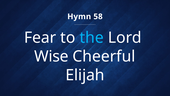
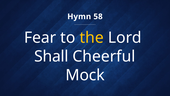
the colour: light blue -> yellow
Wise: Wise -> Shall
Elijah: Elijah -> Mock
